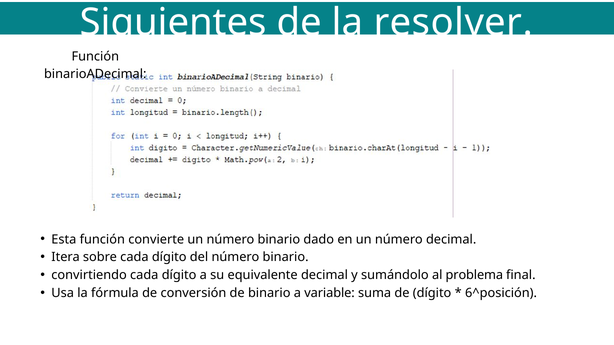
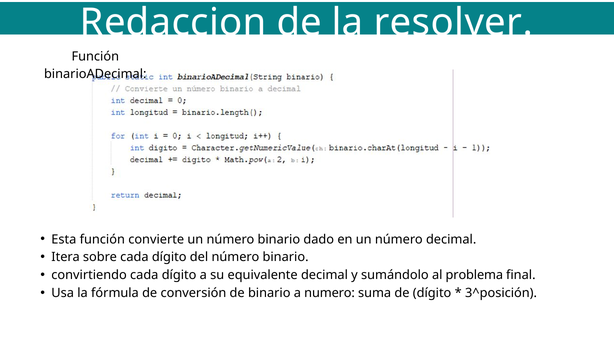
Siguientes: Siguientes -> Redaccion
variable: variable -> numero
6^posición: 6^posición -> 3^posición
